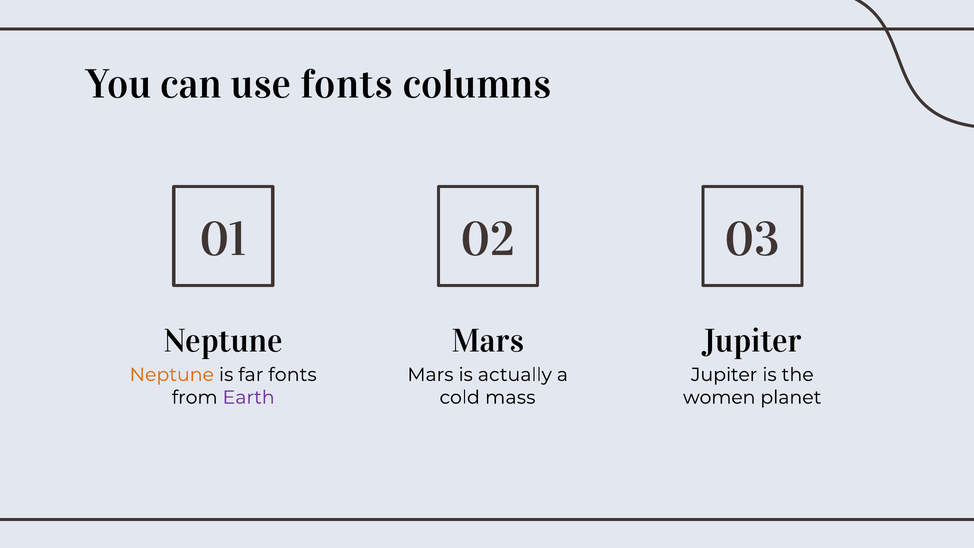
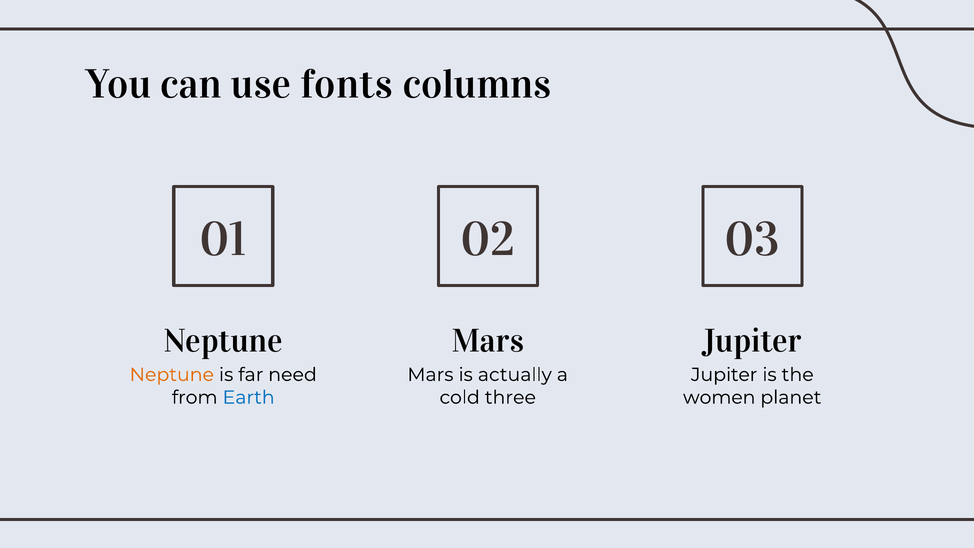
far fonts: fonts -> need
Earth colour: purple -> blue
mass: mass -> three
